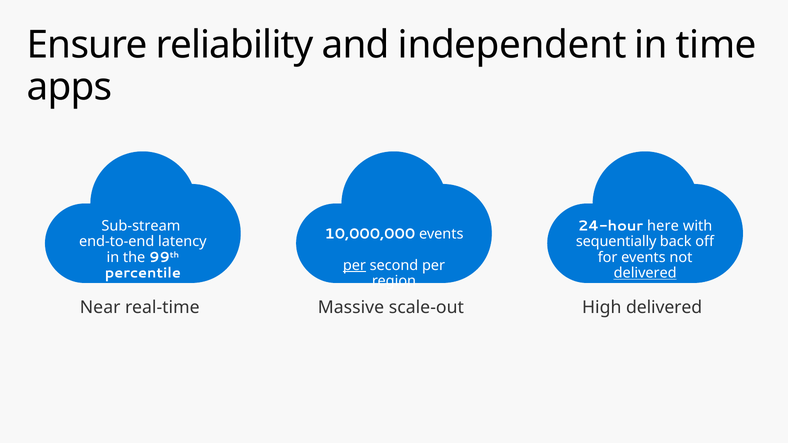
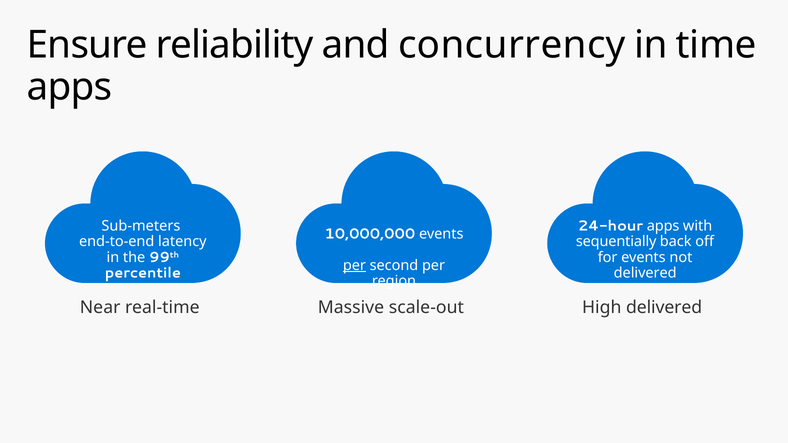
independent: independent -> concurrency
24-hour here: here -> apps
Sub-stream: Sub-stream -> Sub-meters
delivered at (645, 273) underline: present -> none
